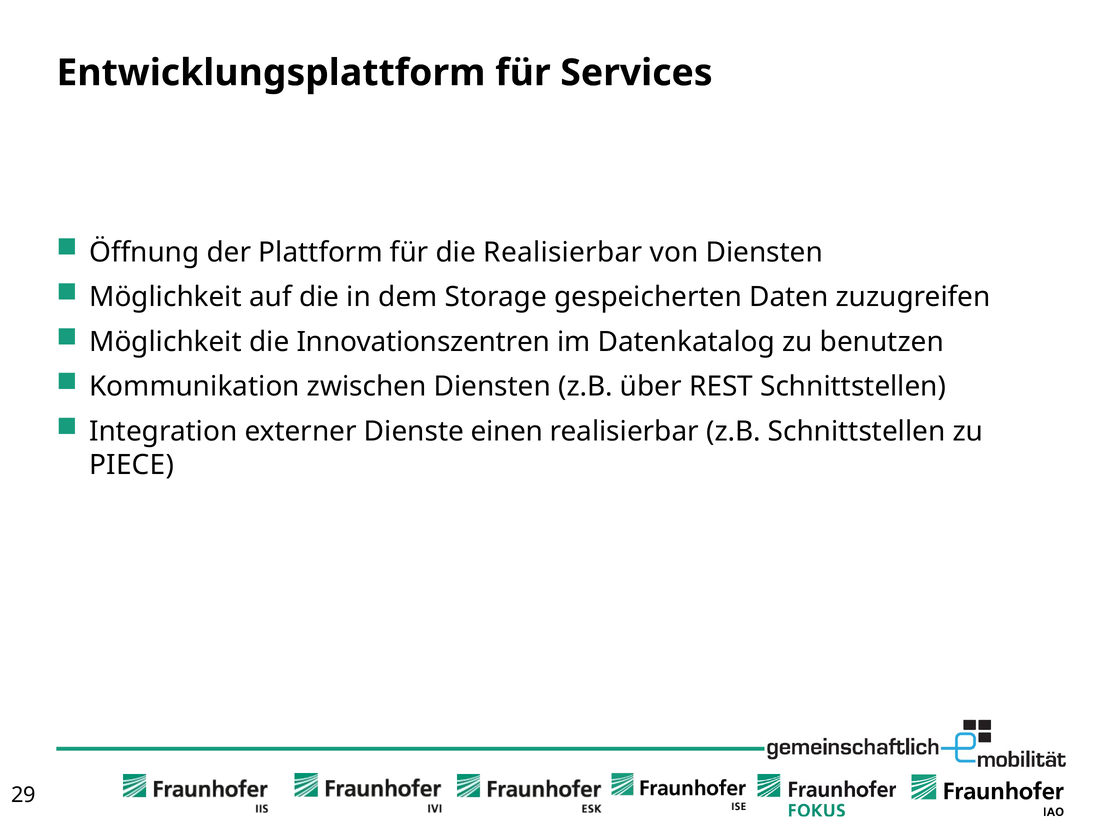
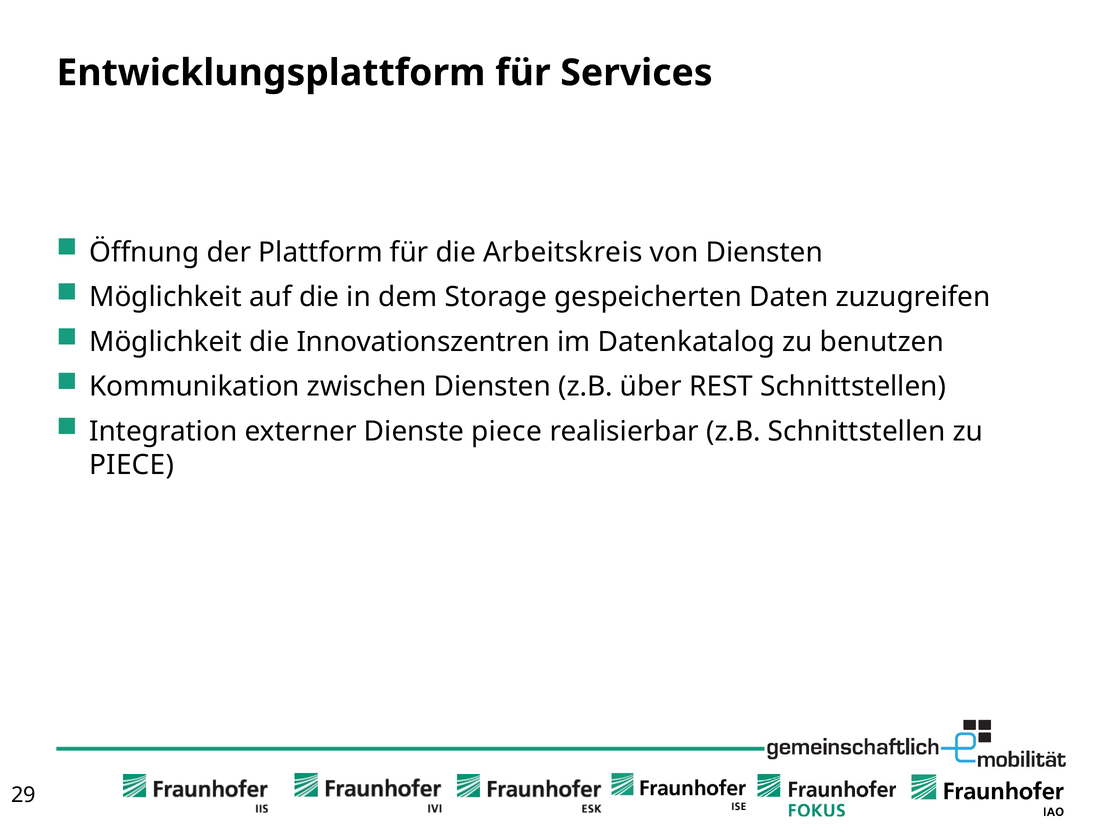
die Realisierbar: Realisierbar -> Arbeitskreis
Dienste einen: einen -> piece
